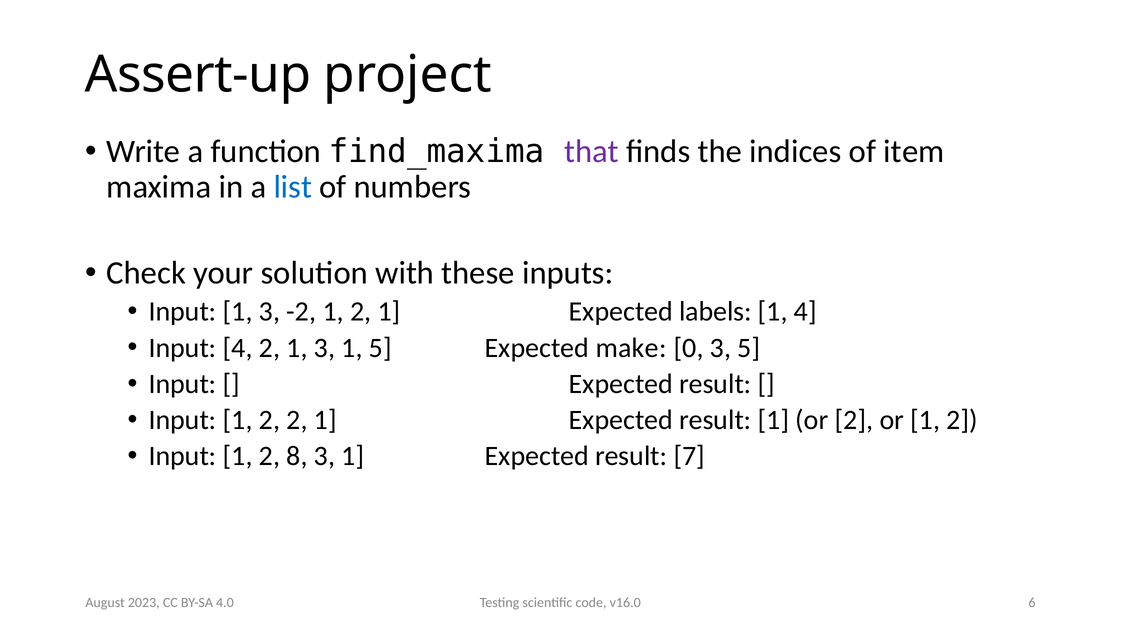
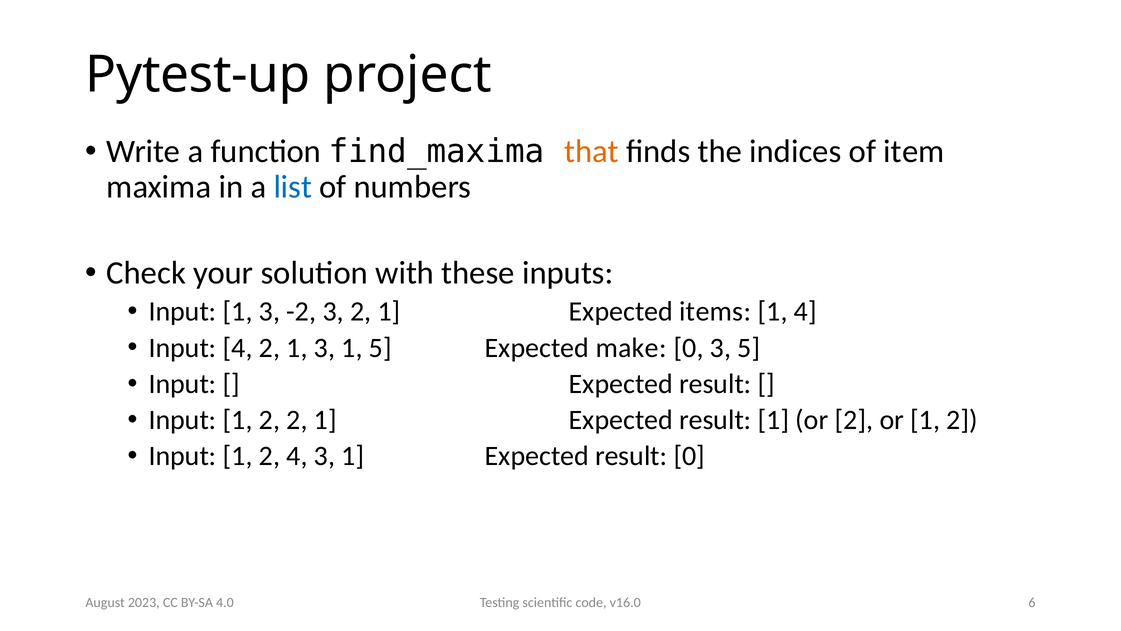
Assert-up: Assert-up -> Pytest-up
that colour: purple -> orange
-2 1: 1 -> 3
labels: labels -> items
2 8: 8 -> 4
result 7: 7 -> 0
